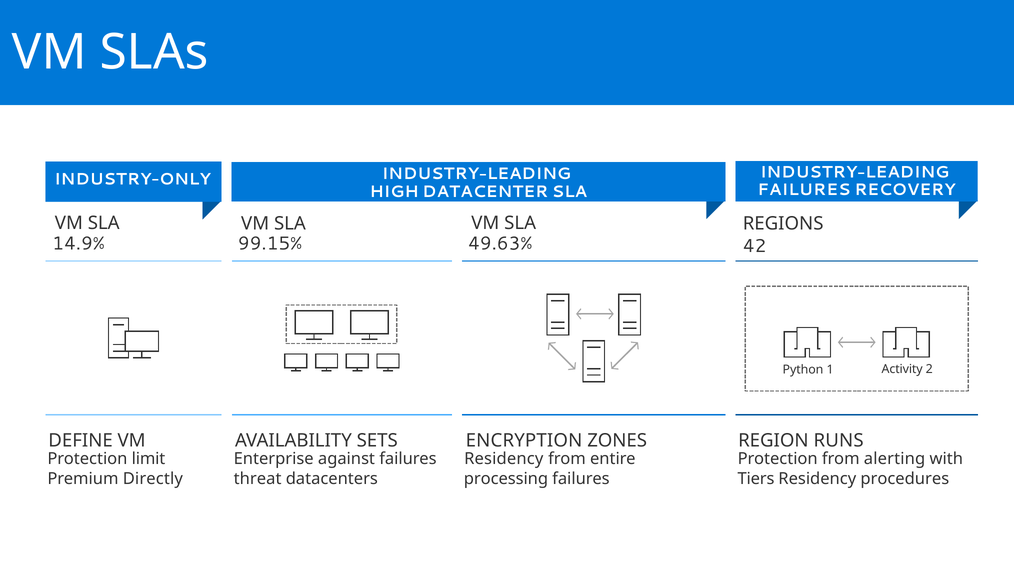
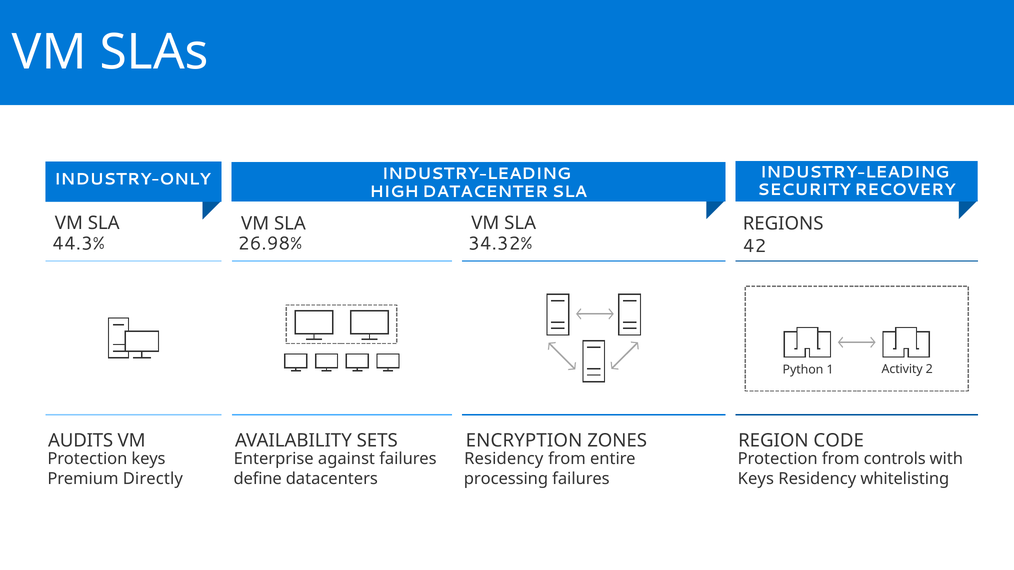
FAILURES at (804, 190): FAILURES -> SECURITY
14.9%: 14.9% -> 44.3%
99.15%: 99.15% -> 26.98%
49.63%: 49.63% -> 34.32%
DEFINE: DEFINE -> AUDITS
RUNS: RUNS -> CODE
Protection limit: limit -> keys
alerting: alerting -> controls
threat: threat -> define
Tiers at (756, 479): Tiers -> Keys
procedures: procedures -> whitelisting
